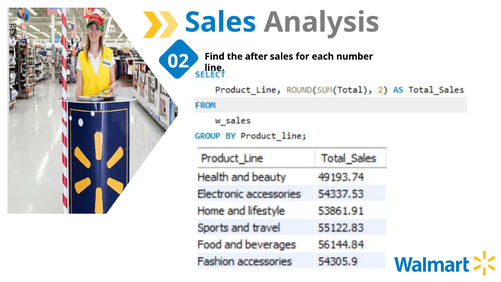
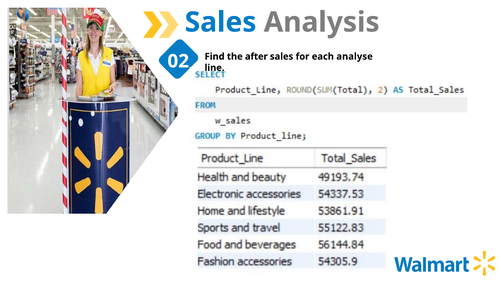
number: number -> analyse
